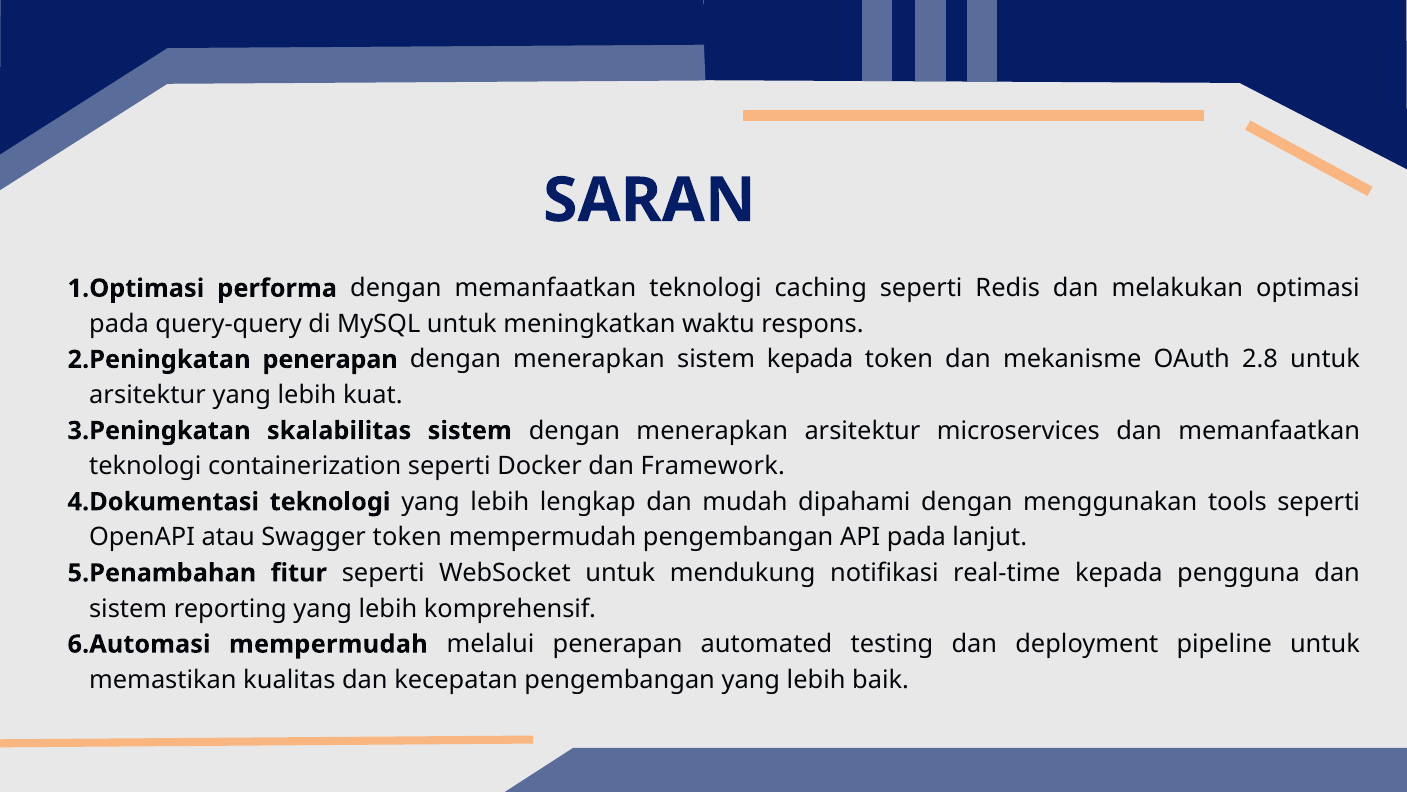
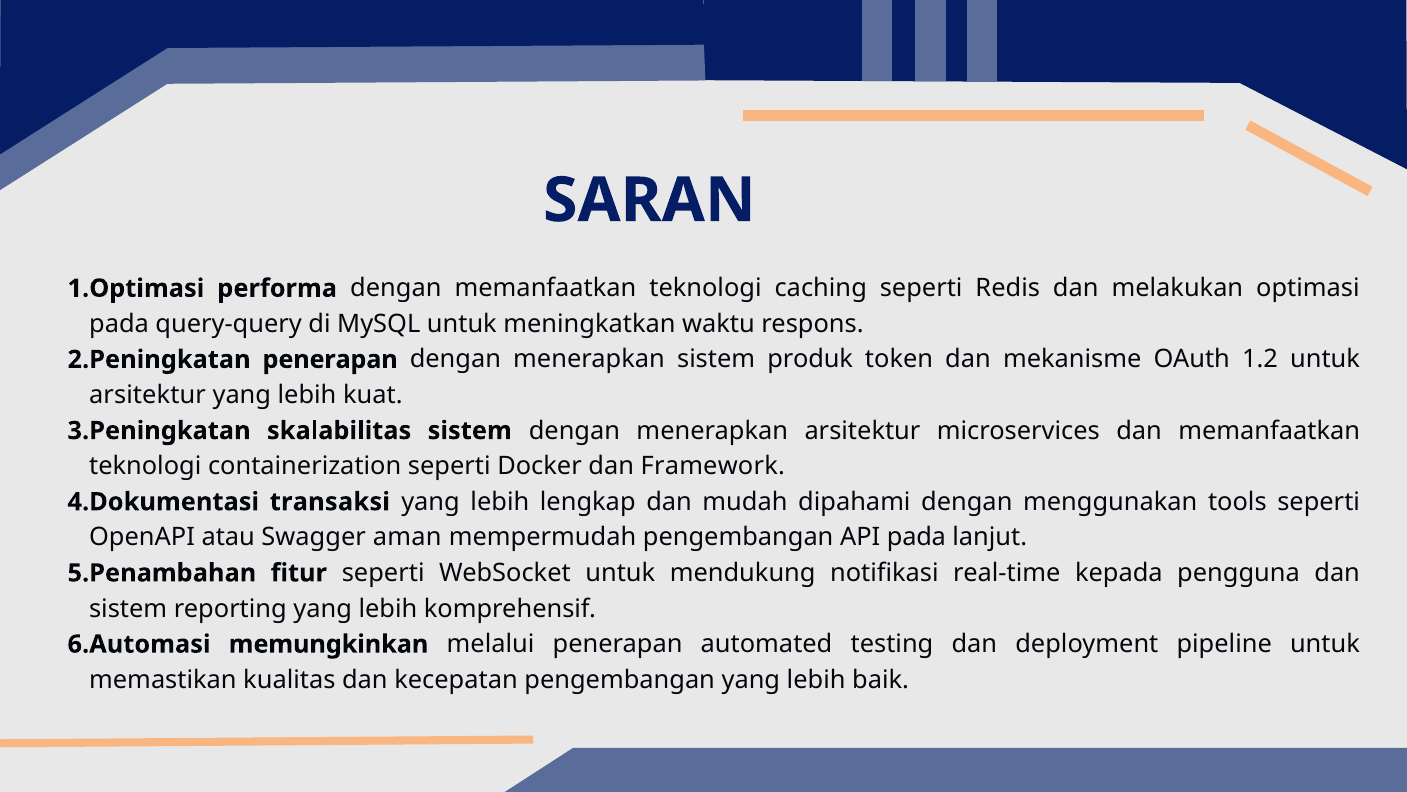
sistem kepada: kepada -> produk
2.8: 2.8 -> 1.2
teknologi at (330, 502): teknologi -> transaksi
Swagger token: token -> aman
mempermudah at (328, 644): mempermudah -> memungkinkan
